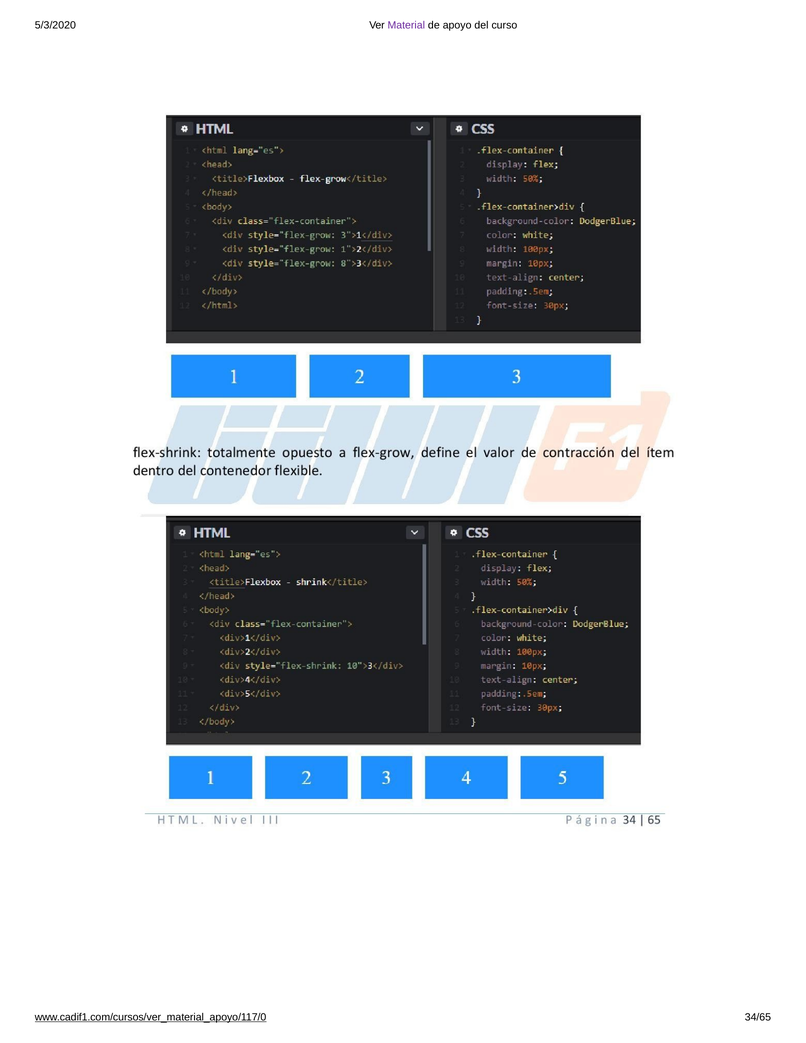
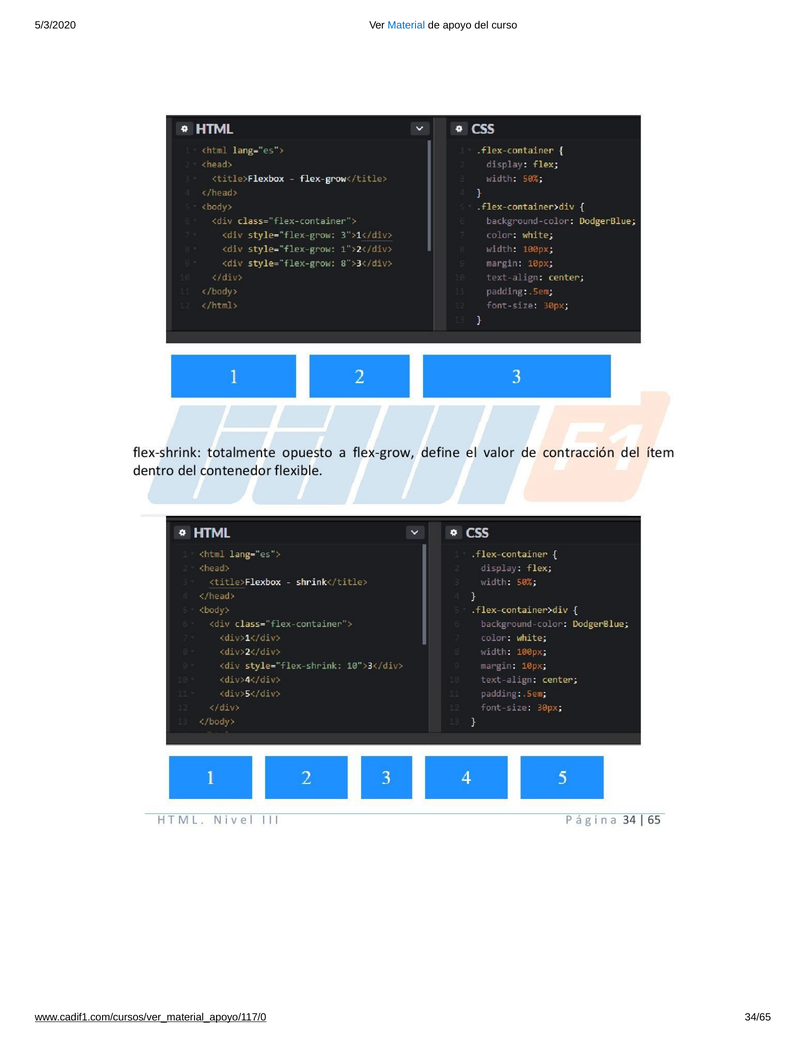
Material colour: purple -> blue
